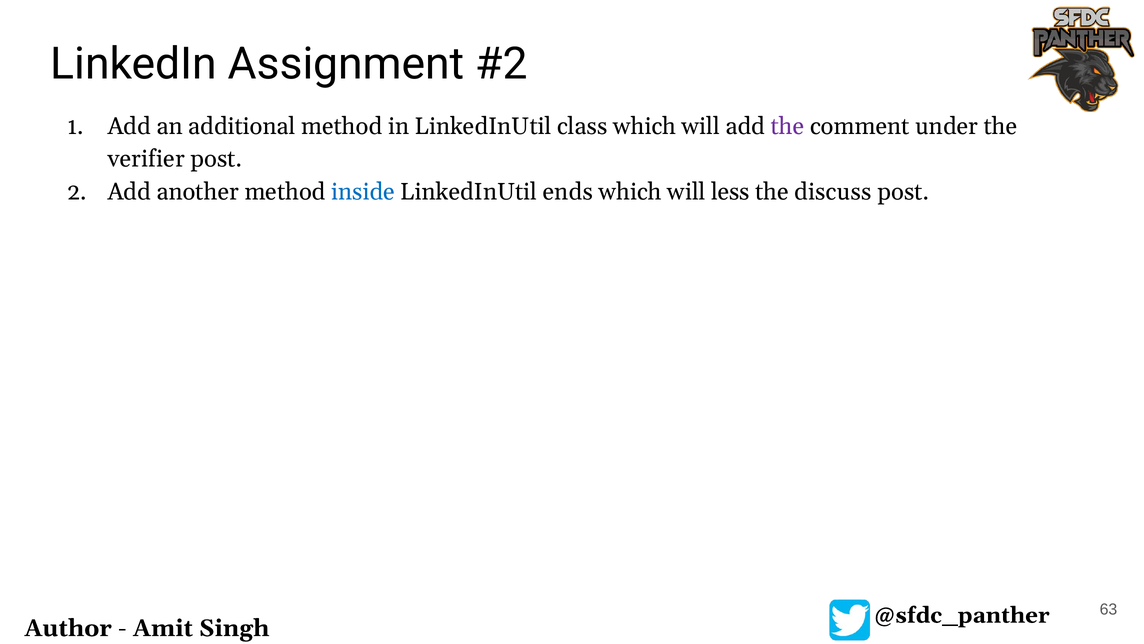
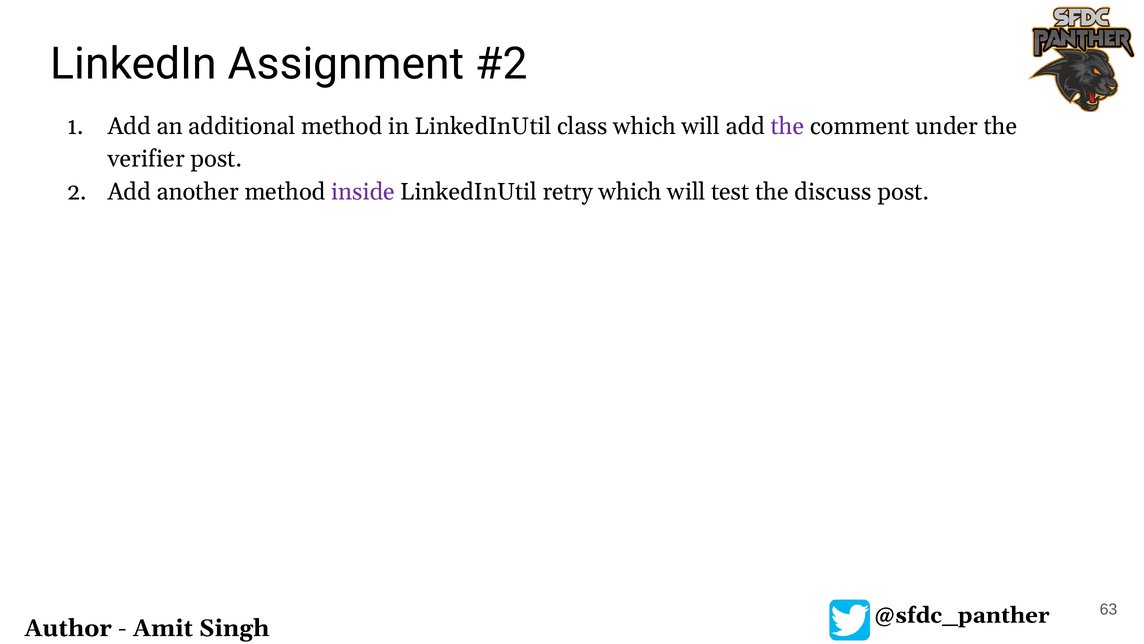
inside colour: blue -> purple
ends: ends -> retry
less: less -> test
